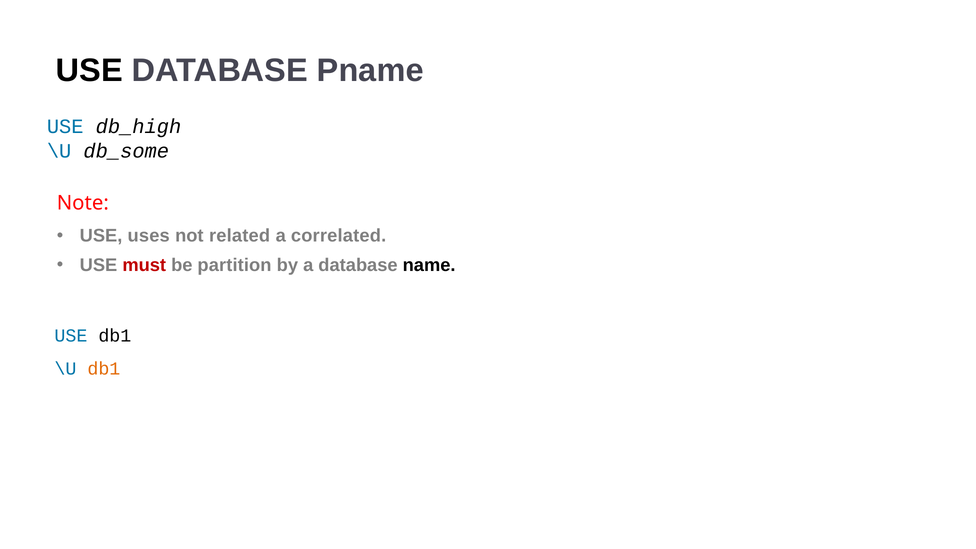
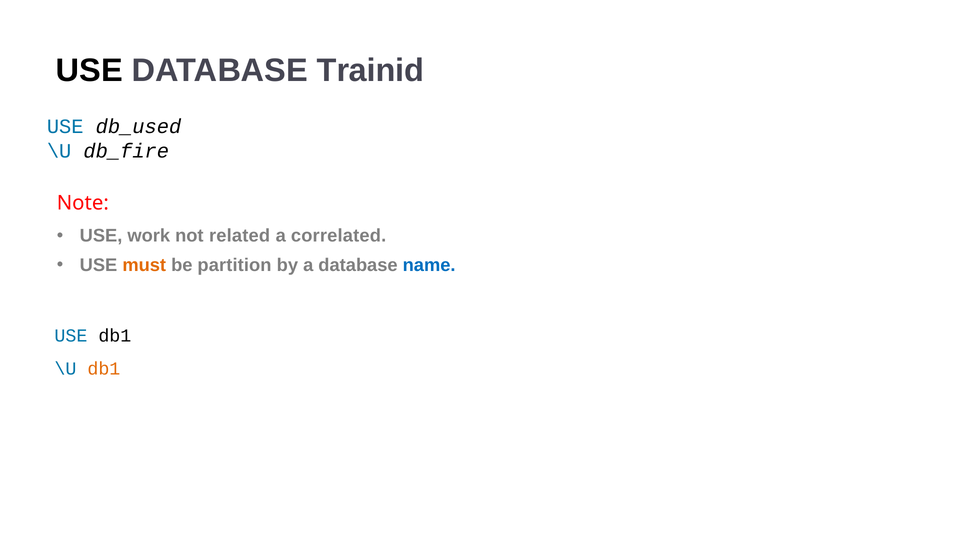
Pname: Pname -> Trainid
db_high: db_high -> db_used
db_some: db_some -> db_fire
uses: uses -> work
must colour: red -> orange
name colour: black -> blue
